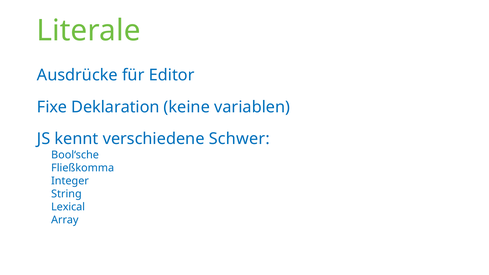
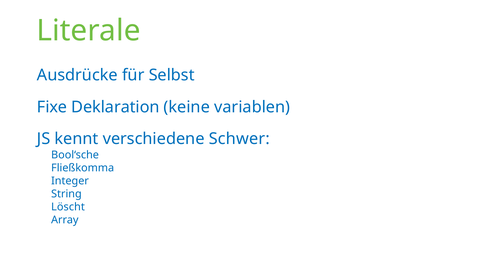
Editor: Editor -> Selbst
Lexical: Lexical -> Löscht
